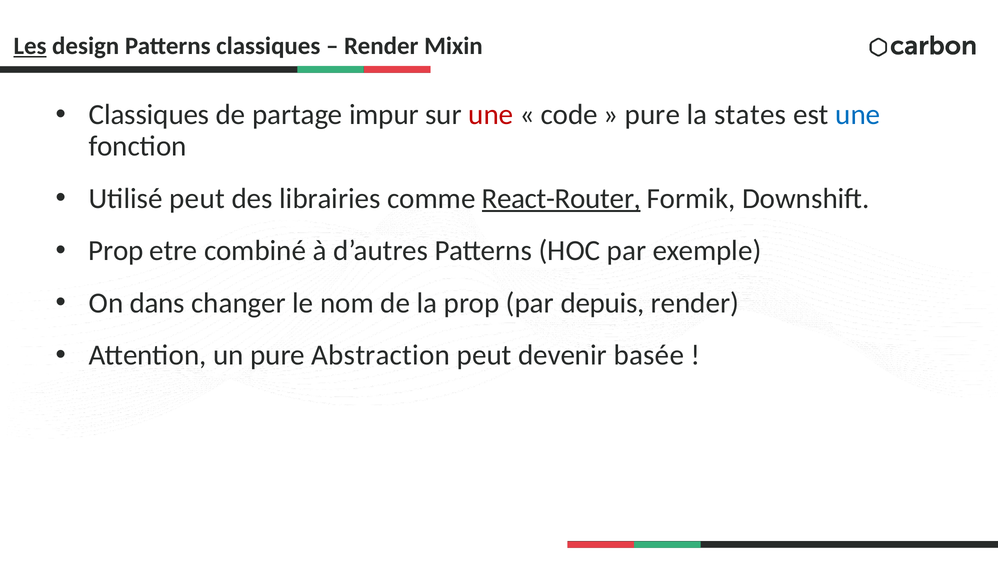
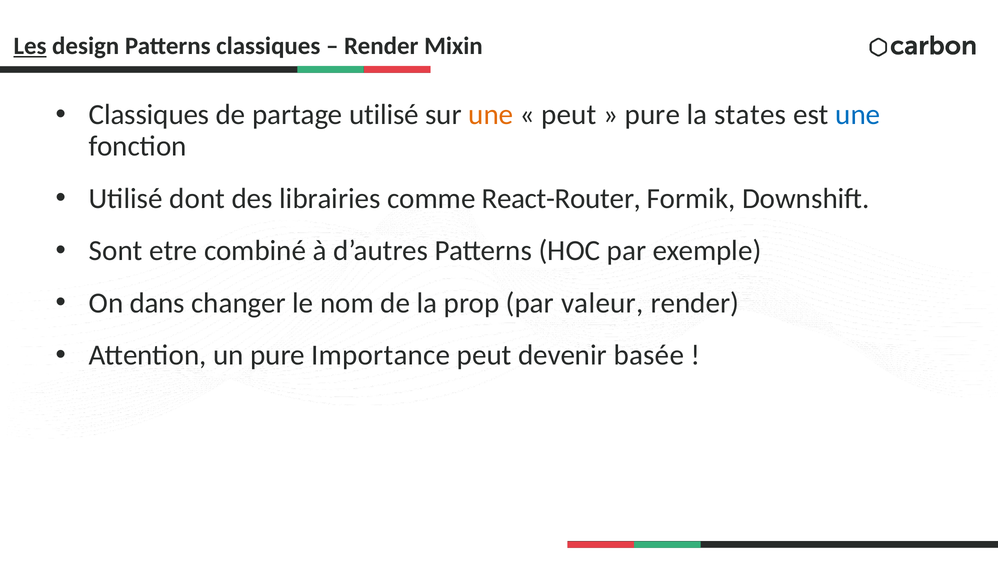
partage impur: impur -> utilisé
une at (491, 115) colour: red -> orange
code at (569, 115): code -> peut
Utilisé peut: peut -> dont
React-Router underline: present -> none
Prop at (116, 251): Prop -> Sont
depuis: depuis -> valeur
Abstraction: Abstraction -> Importance
